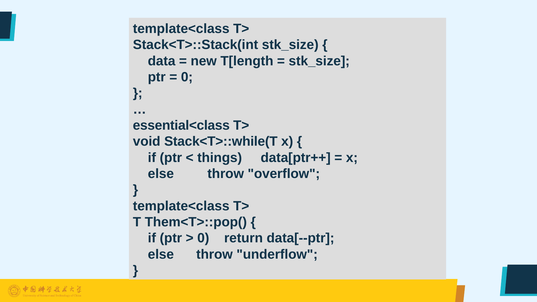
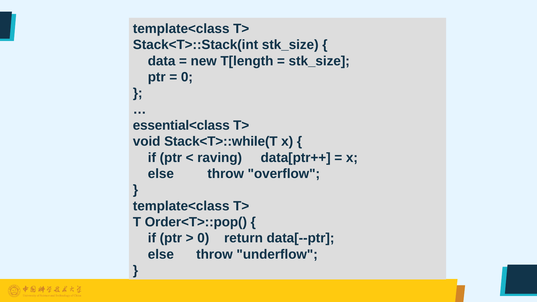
things: things -> raving
Them<T>::pop(: Them<T>::pop( -> Order<T>::pop(
